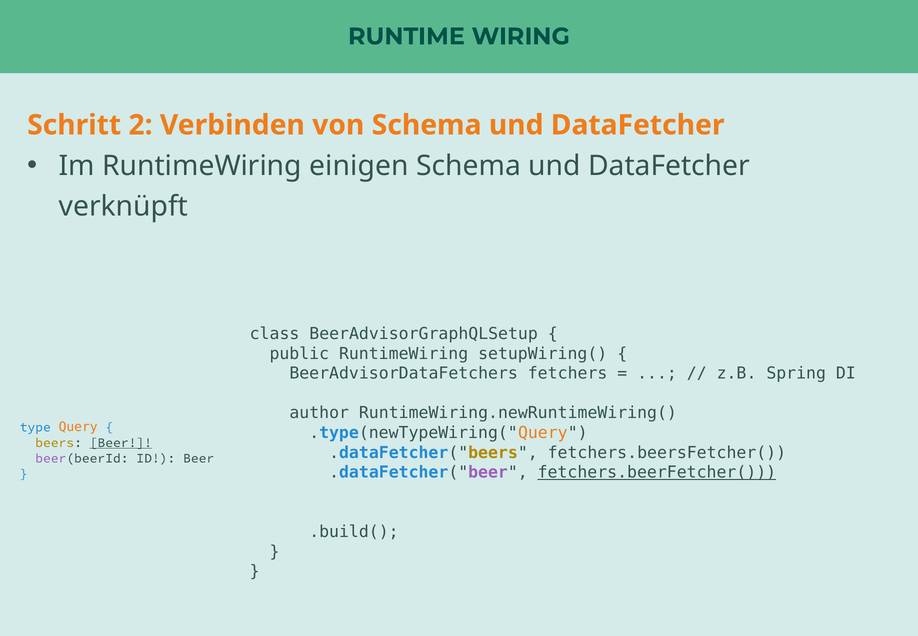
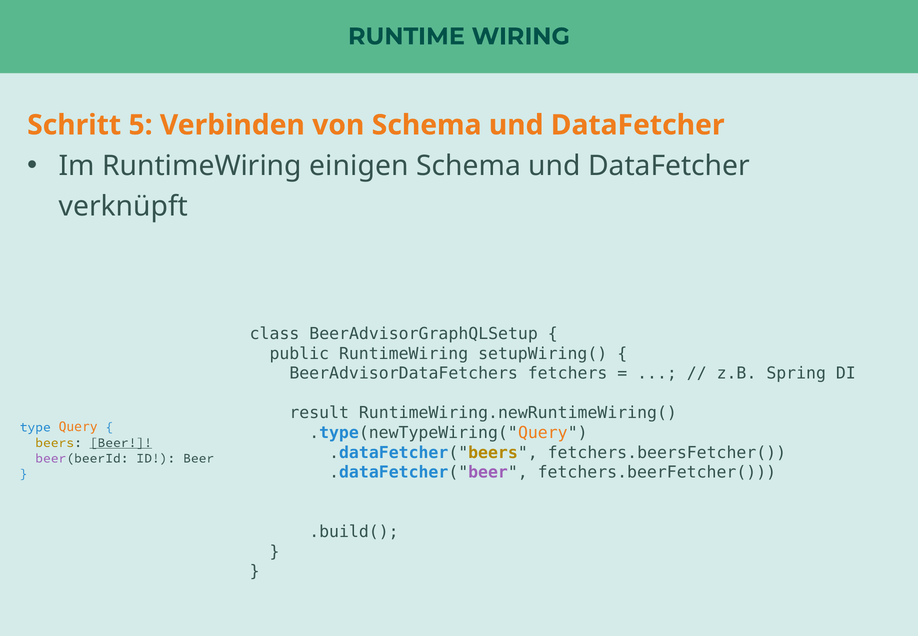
2: 2 -> 5
author: author -> result
fetchers.beerFetcher( underline: present -> none
